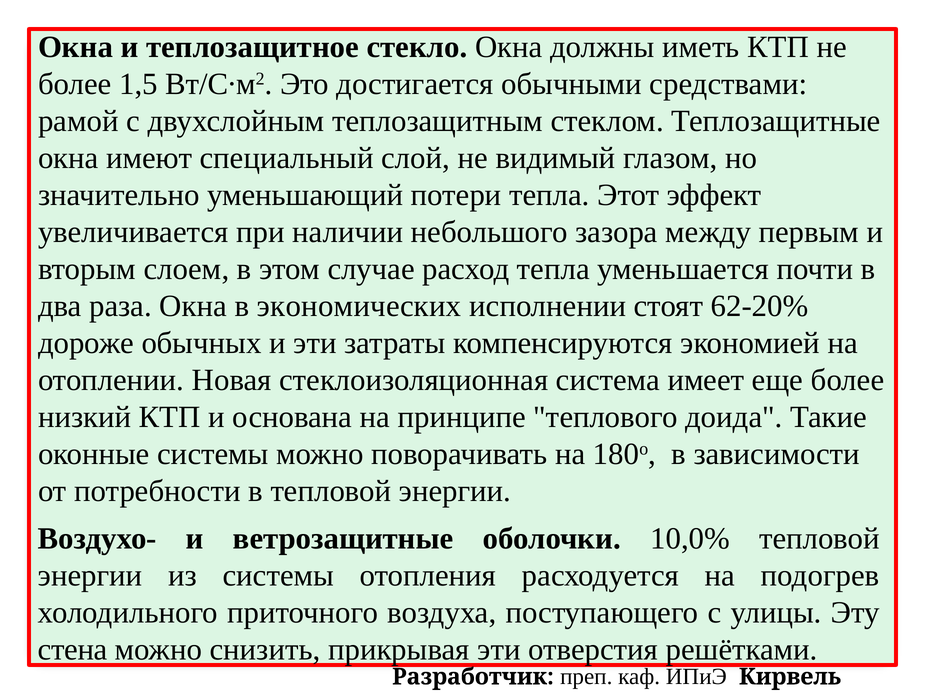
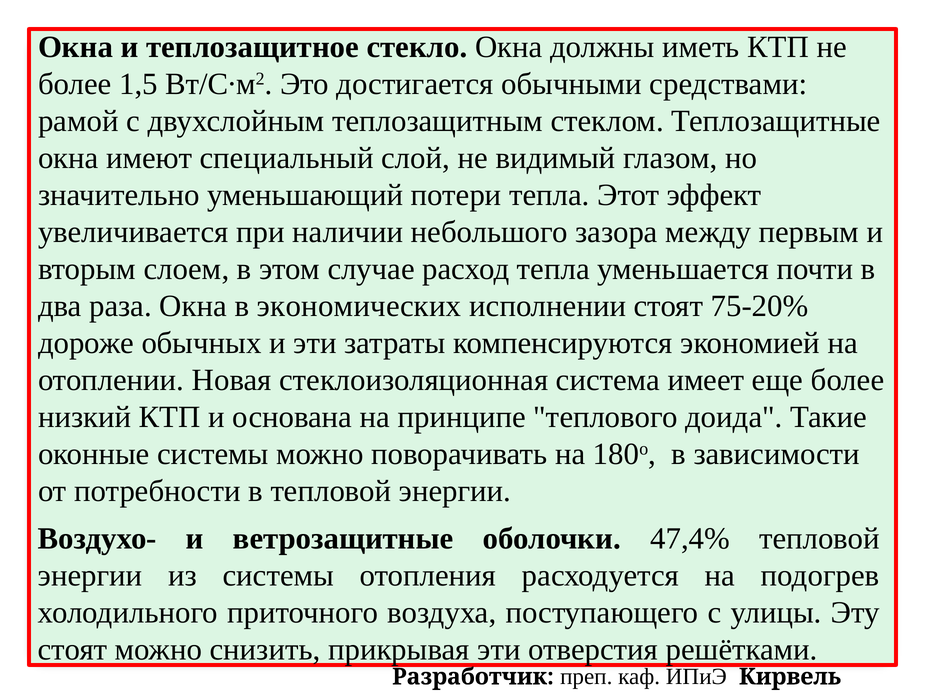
62-20%: 62-20% -> 75-20%
10,0%: 10,0% -> 47,4%
стена at (73, 649): стена -> стоят
